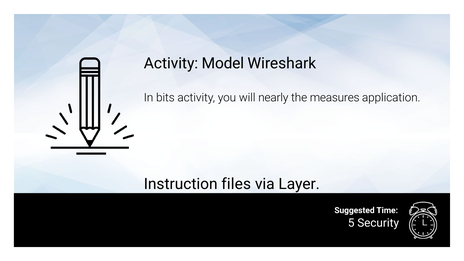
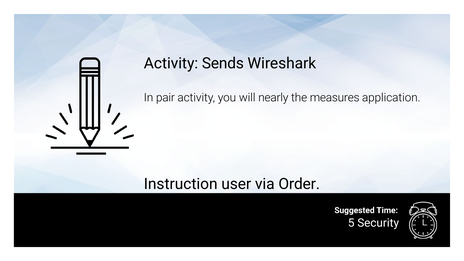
Model: Model -> Sends
bits: bits -> pair
files: files -> user
Layer: Layer -> Order
